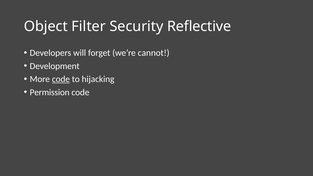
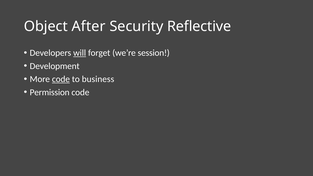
Filter: Filter -> After
will underline: none -> present
cannot: cannot -> session
hijacking: hijacking -> business
